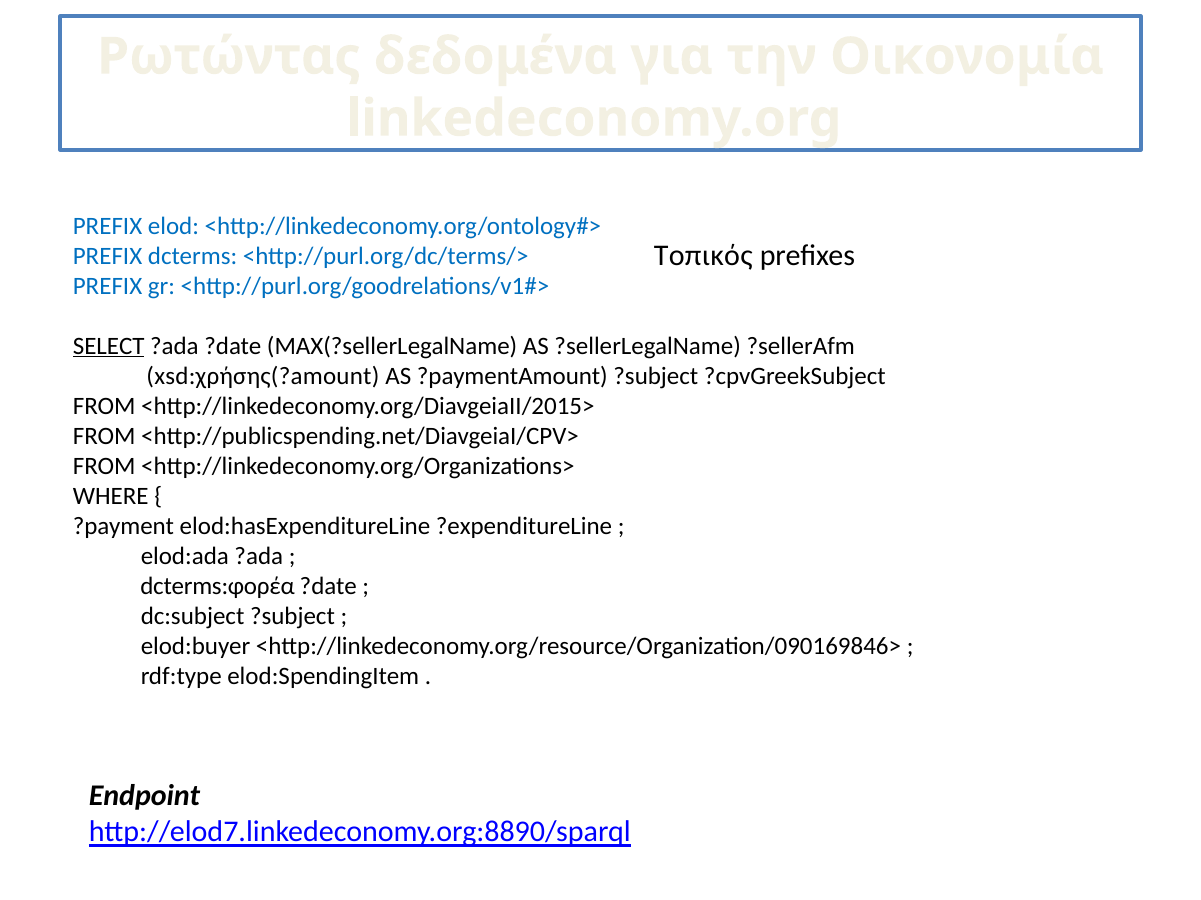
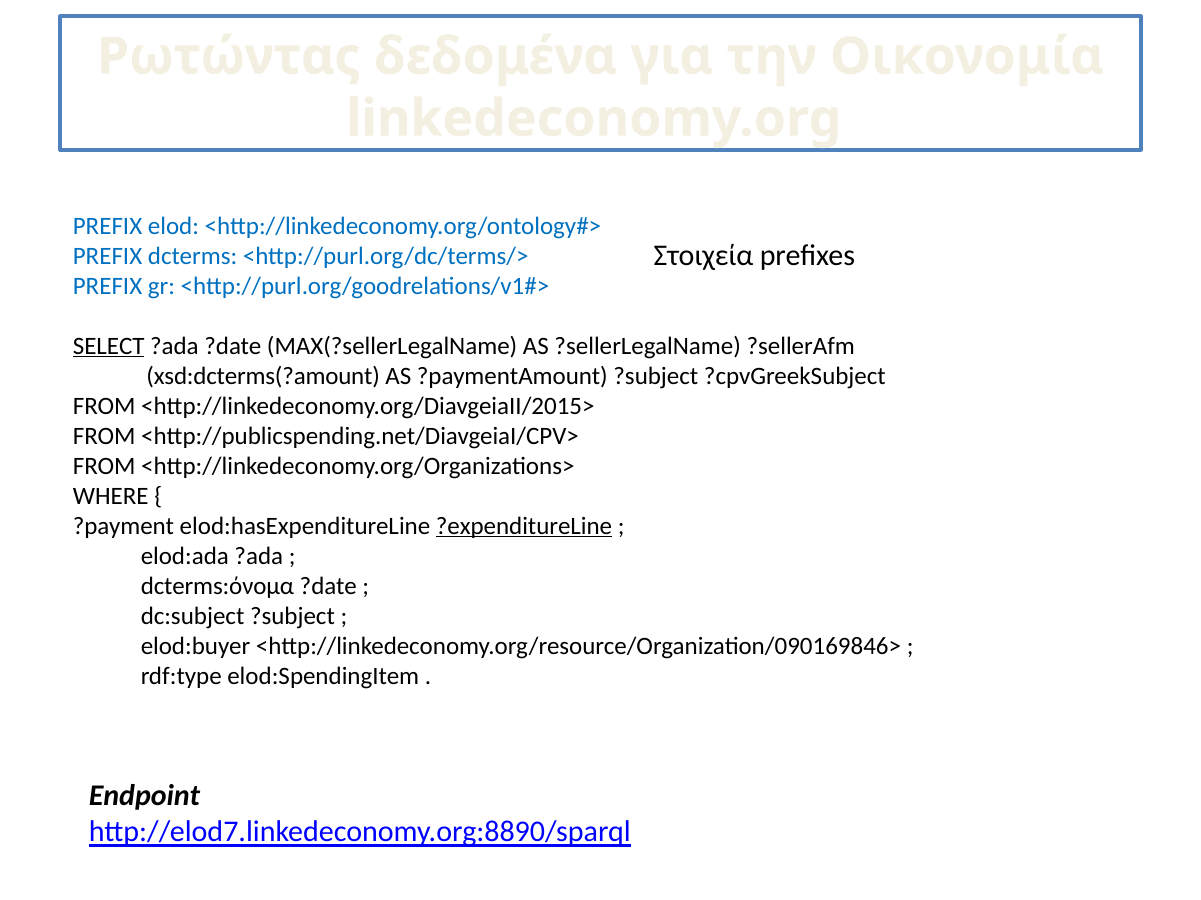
Τοπικός: Τοπικός -> Στοιχεία
xsd:χρήσης(?amount: xsd:χρήσης(?amount -> xsd:dcterms(?amount
?expenditureLine underline: none -> present
dcterms:φορέα: dcterms:φορέα -> dcterms:όνομα
